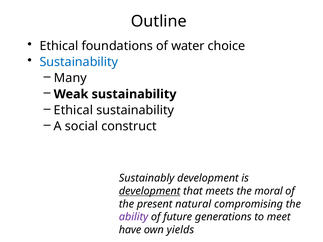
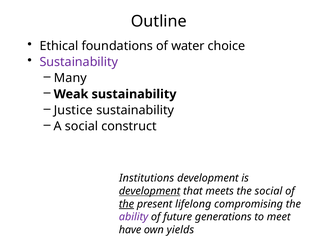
Sustainability at (79, 62) colour: blue -> purple
Ethical at (73, 110): Ethical -> Justice
Sustainably: Sustainably -> Institutions
the moral: moral -> social
the at (126, 204) underline: none -> present
natural: natural -> lifelong
